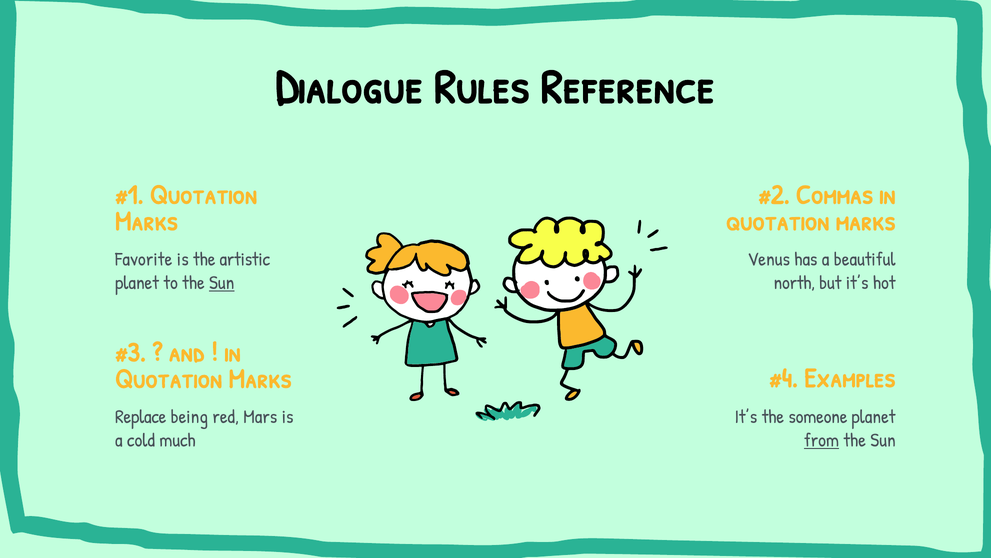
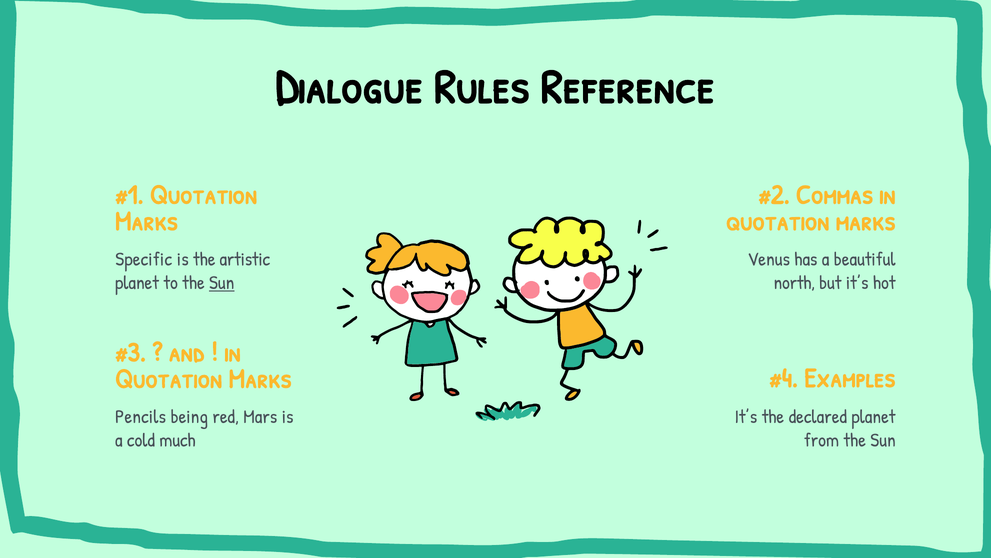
Favorite: Favorite -> Specific
Replace: Replace -> Pencils
someone: someone -> declared
from underline: present -> none
